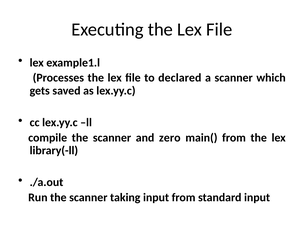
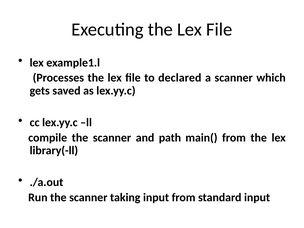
zero: zero -> path
